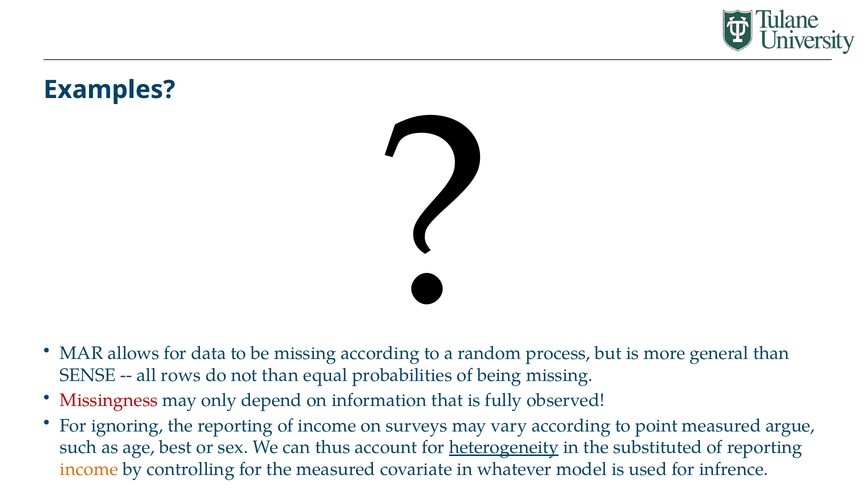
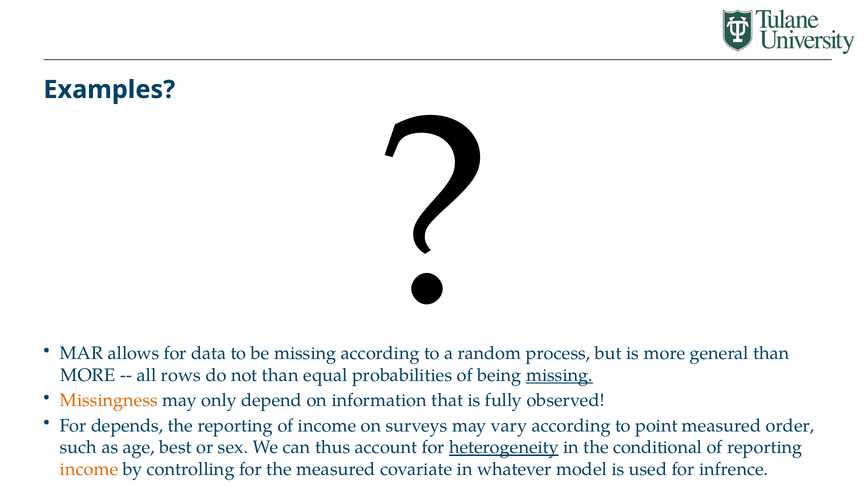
SENSE at (88, 375): SENSE -> MORE
missing at (560, 375) underline: none -> present
Missingness colour: red -> orange
ignoring: ignoring -> depends
argue: argue -> order
substituted: substituted -> conditional
